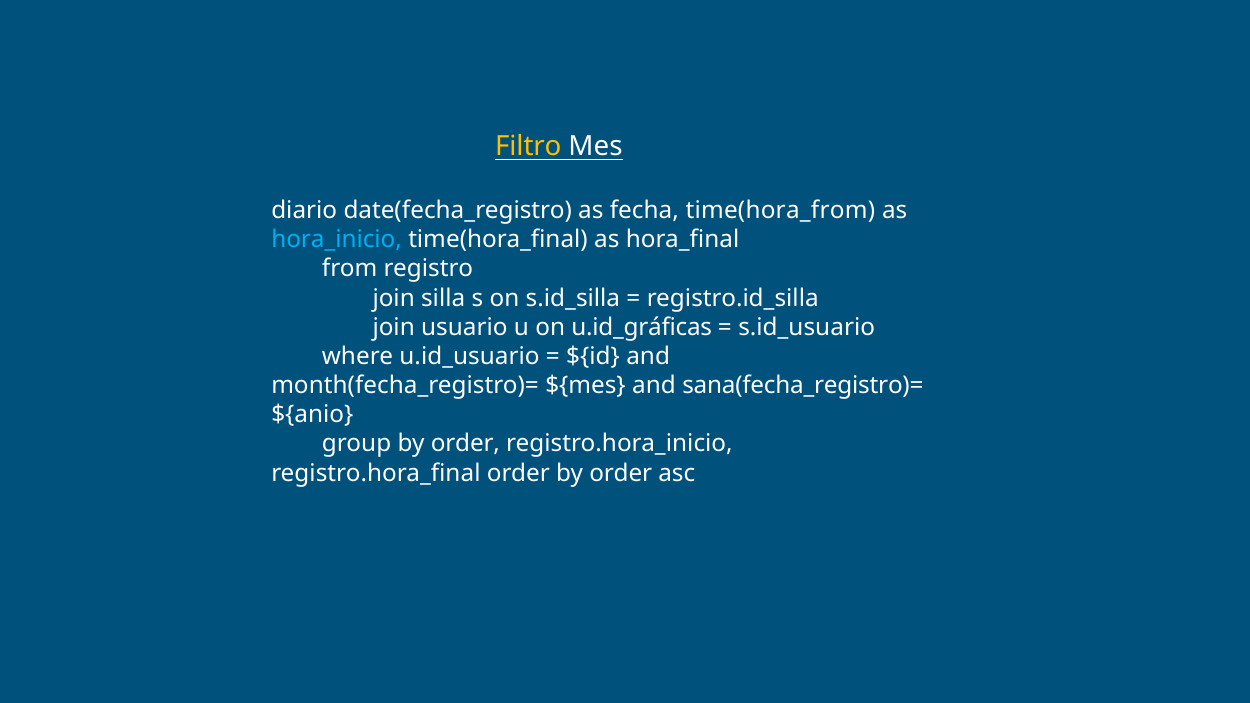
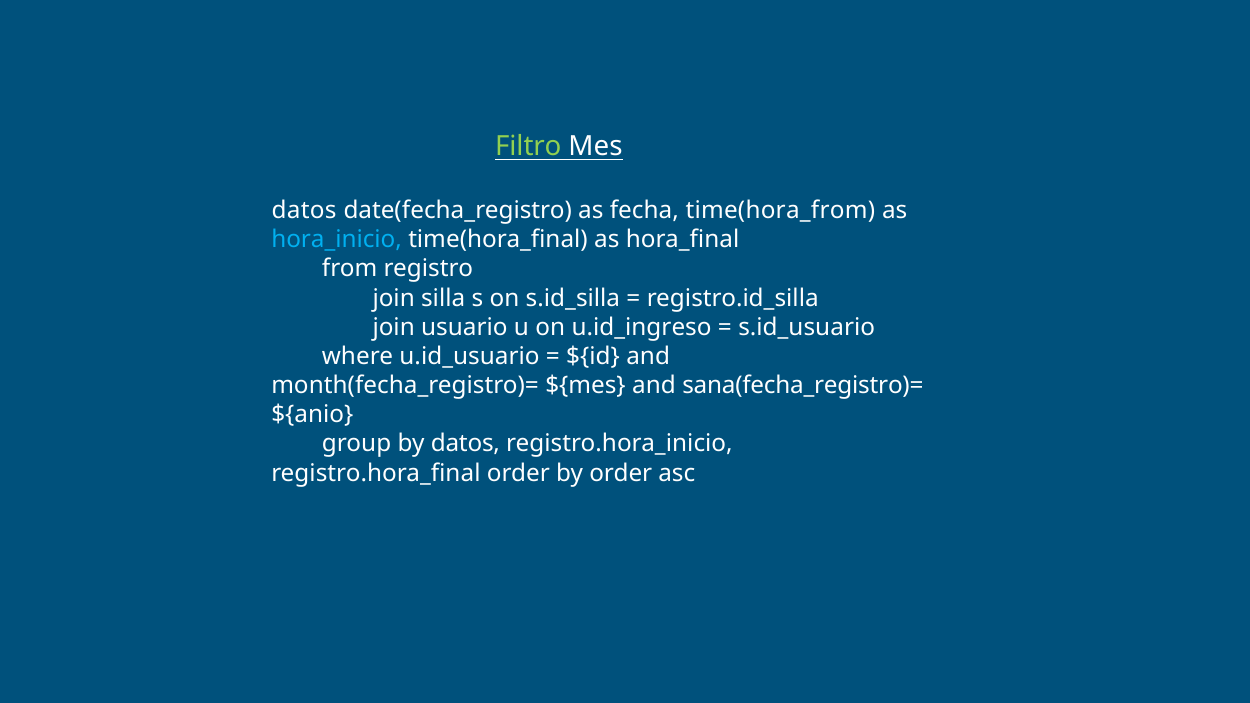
Filtro colour: yellow -> light green
diario at (304, 211): diario -> datos
u.id_gráficas: u.id_gráficas -> u.id_ingreso
group by order: order -> datos
